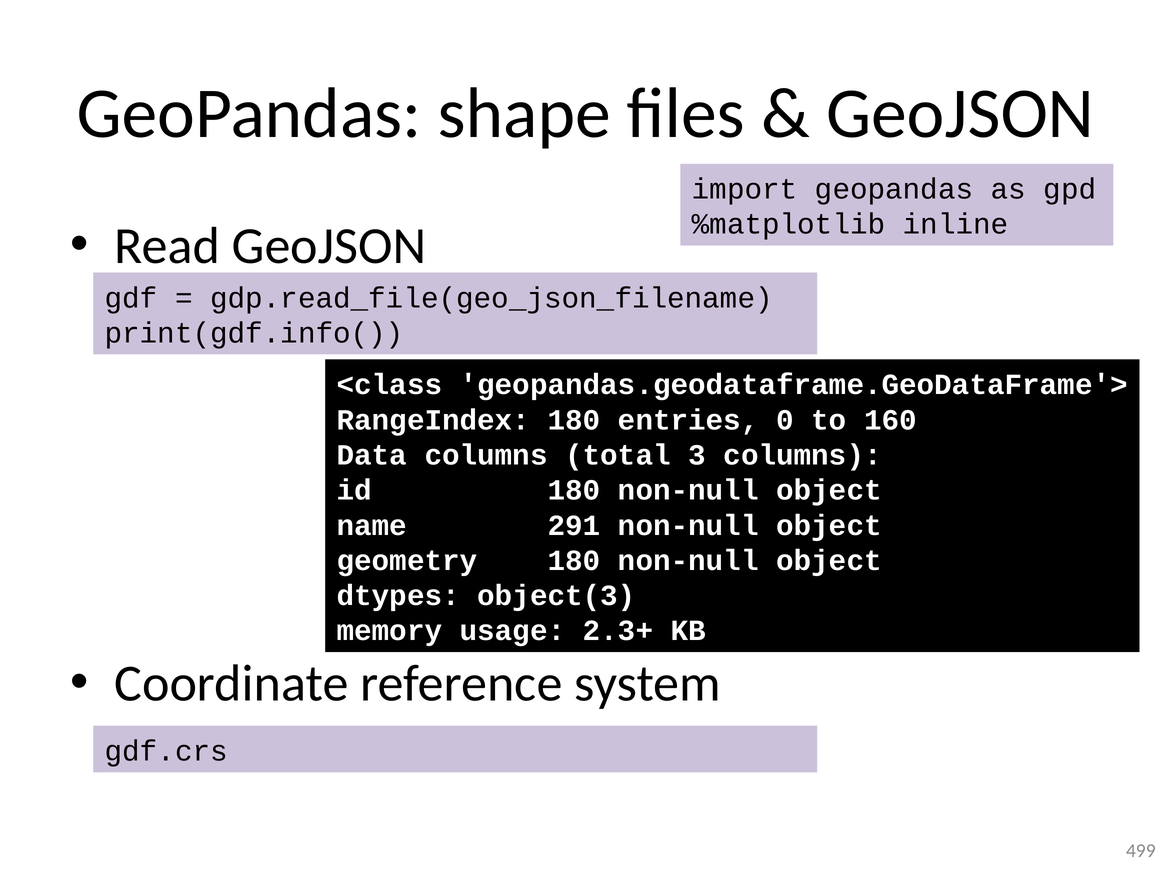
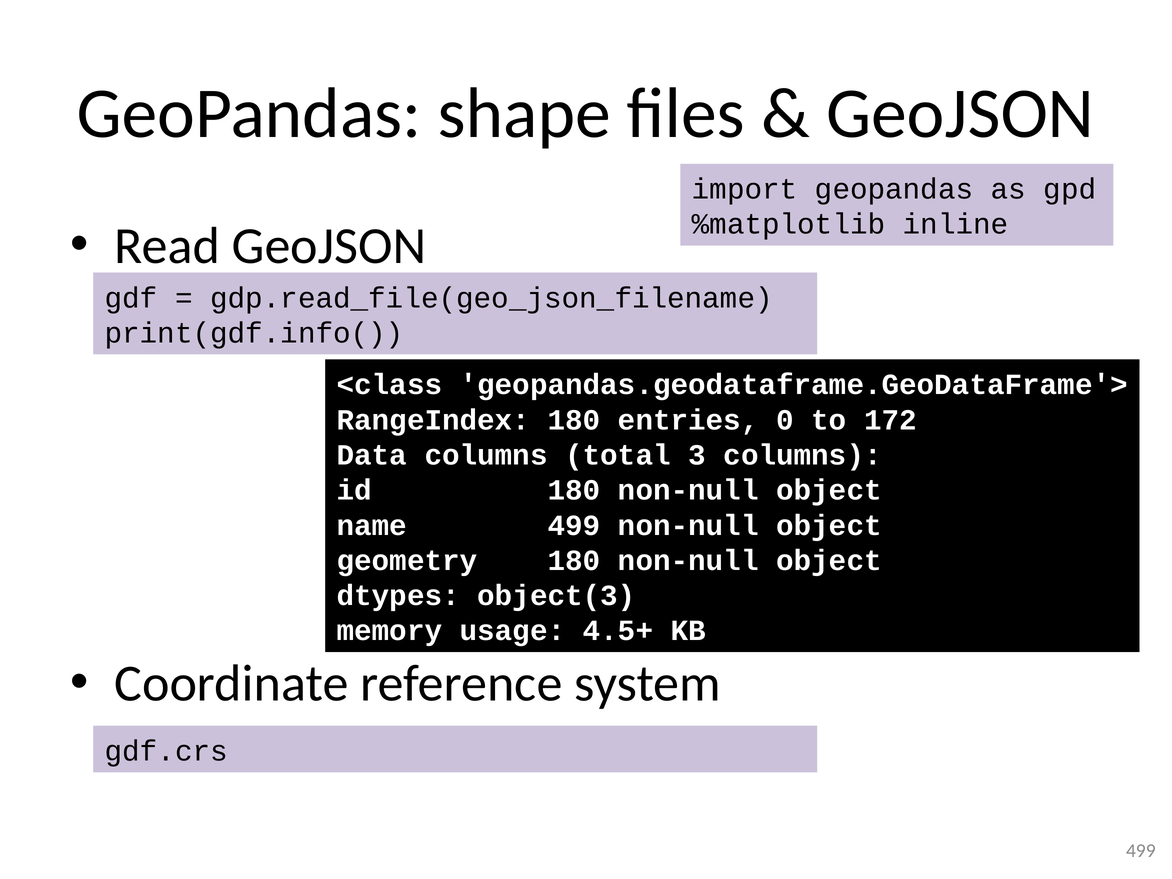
160: 160 -> 172
name 291: 291 -> 499
2.3+: 2.3+ -> 4.5+
